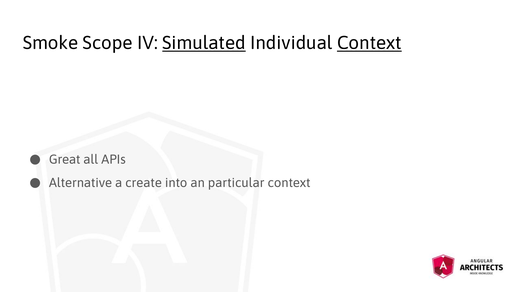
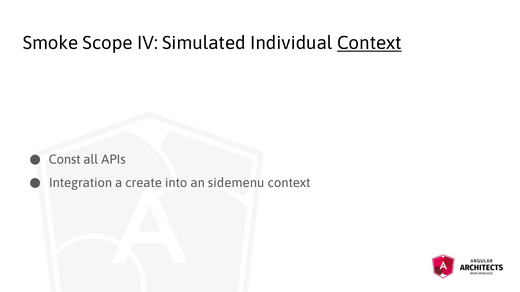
Simulated underline: present -> none
Great: Great -> Const
Alternative: Alternative -> Integration
particular: particular -> sidemenu
